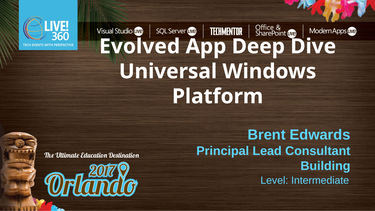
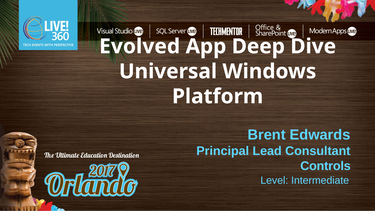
Building: Building -> Controls
